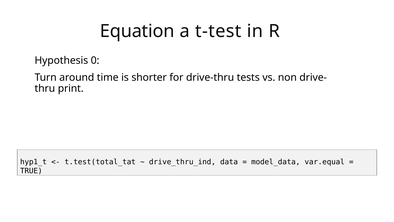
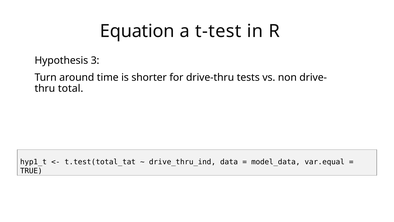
0: 0 -> 3
print: print -> total
